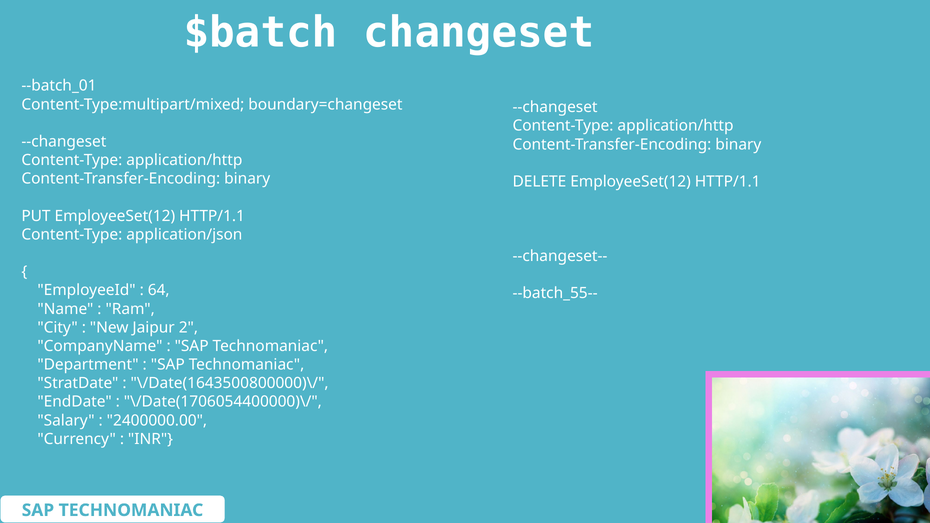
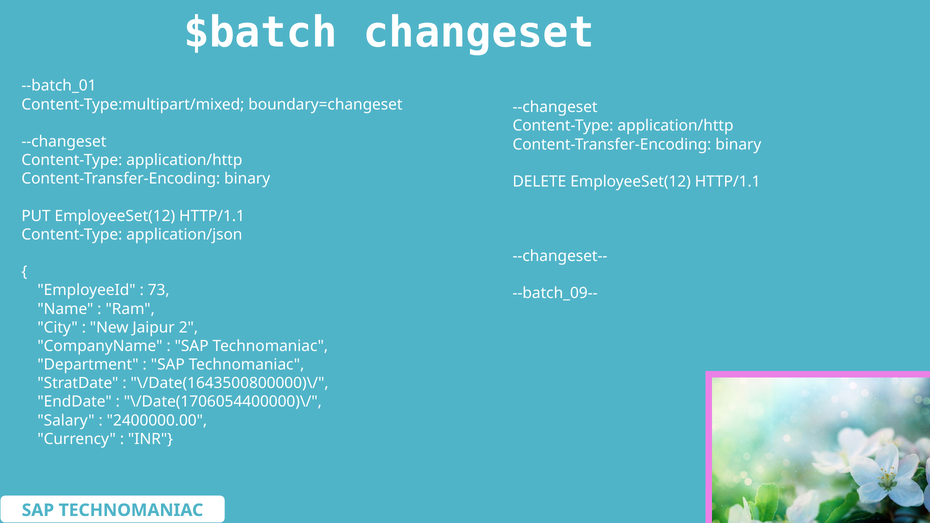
64: 64 -> 73
--batch_55--: --batch_55-- -> --batch_09--
